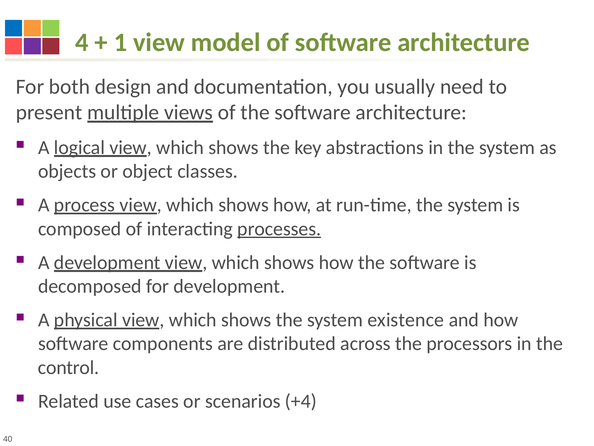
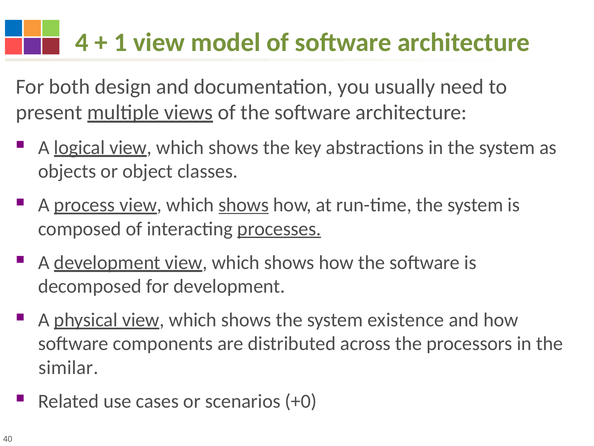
shows at (244, 205) underline: none -> present
control: control -> similar
+4: +4 -> +0
